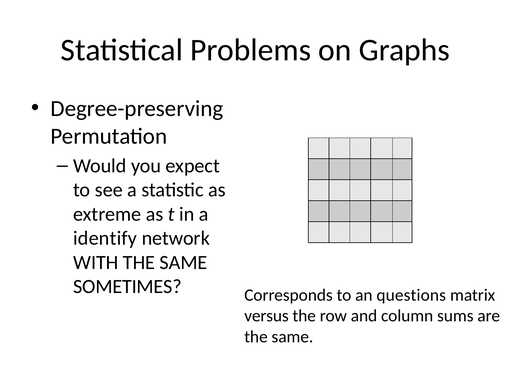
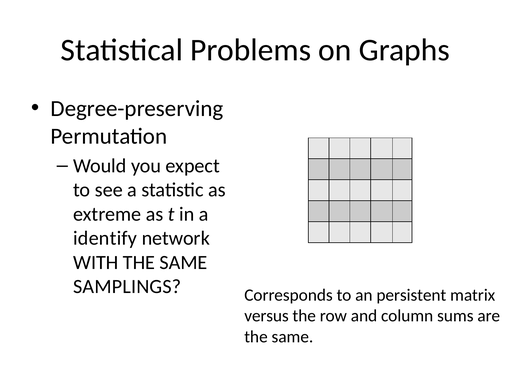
SOMETIMES: SOMETIMES -> SAMPLINGS
questions: questions -> persistent
